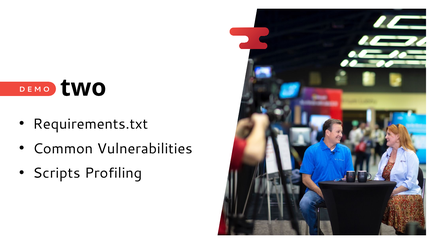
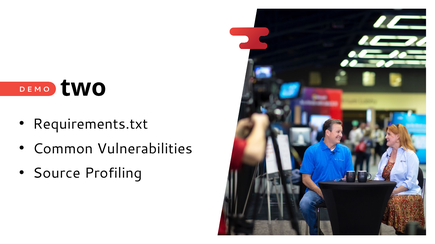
Scripts: Scripts -> Source
